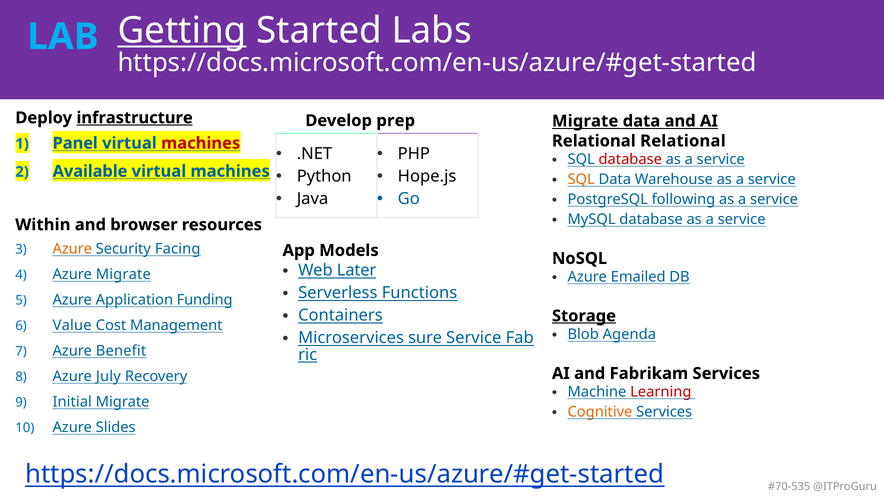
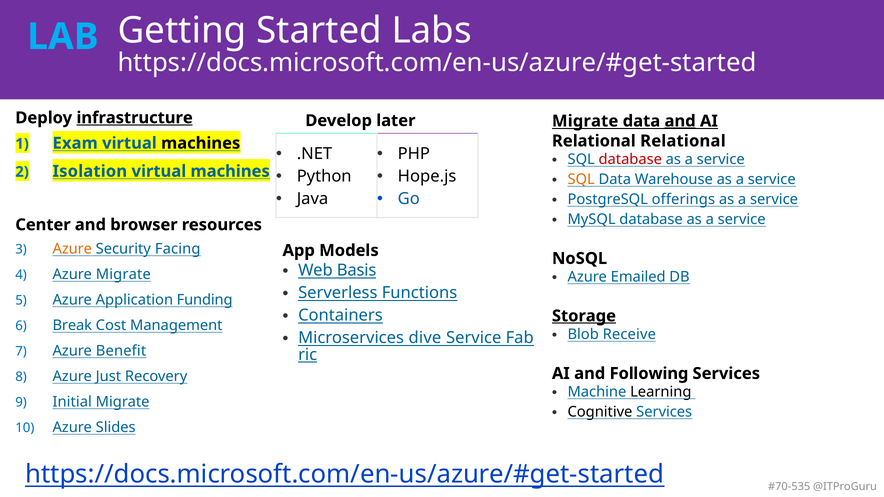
Getting underline: present -> none
prep: prep -> later
and at (680, 121) underline: none -> present
Panel: Panel -> Exam
machines at (201, 143) colour: red -> black
Available: Available -> Isolation
following: following -> offerings
Within: Within -> Center
Later: Later -> Basis
Value: Value -> Break
Agenda: Agenda -> Receive
sure: sure -> dive
Fabrikam: Fabrikam -> Following
July: July -> Just
Learning colour: red -> black
Cognitive colour: orange -> black
